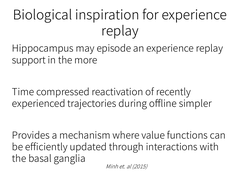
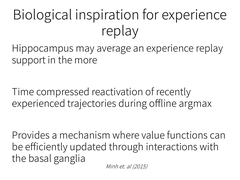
episode: episode -> average
simpler: simpler -> argmax
